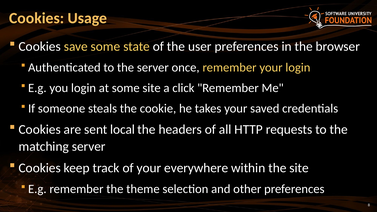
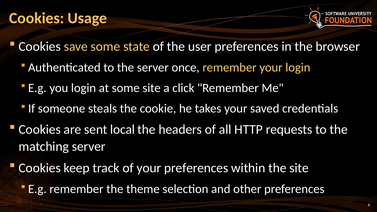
your everywhere: everywhere -> preferences
